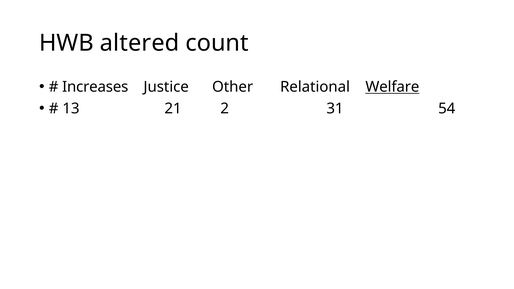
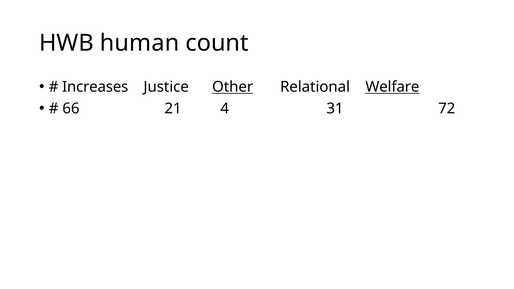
altered: altered -> human
Other underline: none -> present
13: 13 -> 66
2: 2 -> 4
54: 54 -> 72
